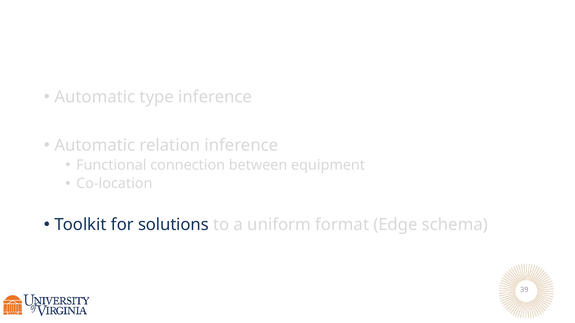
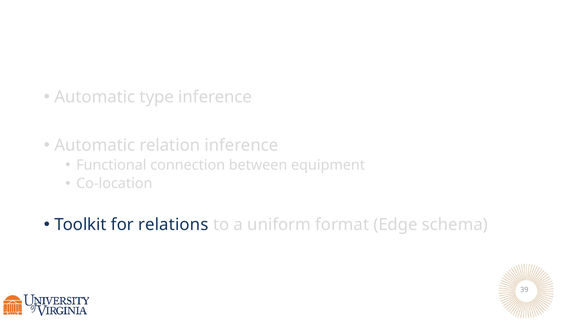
solutions: solutions -> relations
